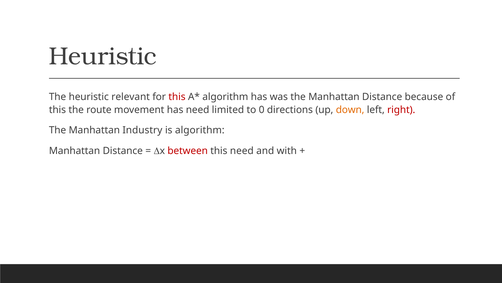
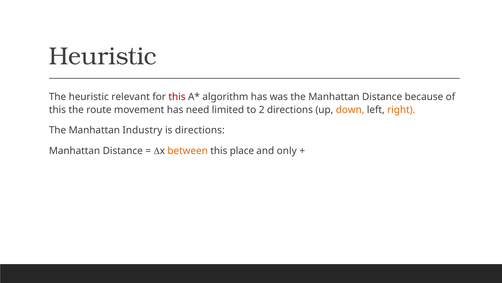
0: 0 -> 2
right colour: red -> orange
is algorithm: algorithm -> directions
between colour: red -> orange
this need: need -> place
with: with -> only
